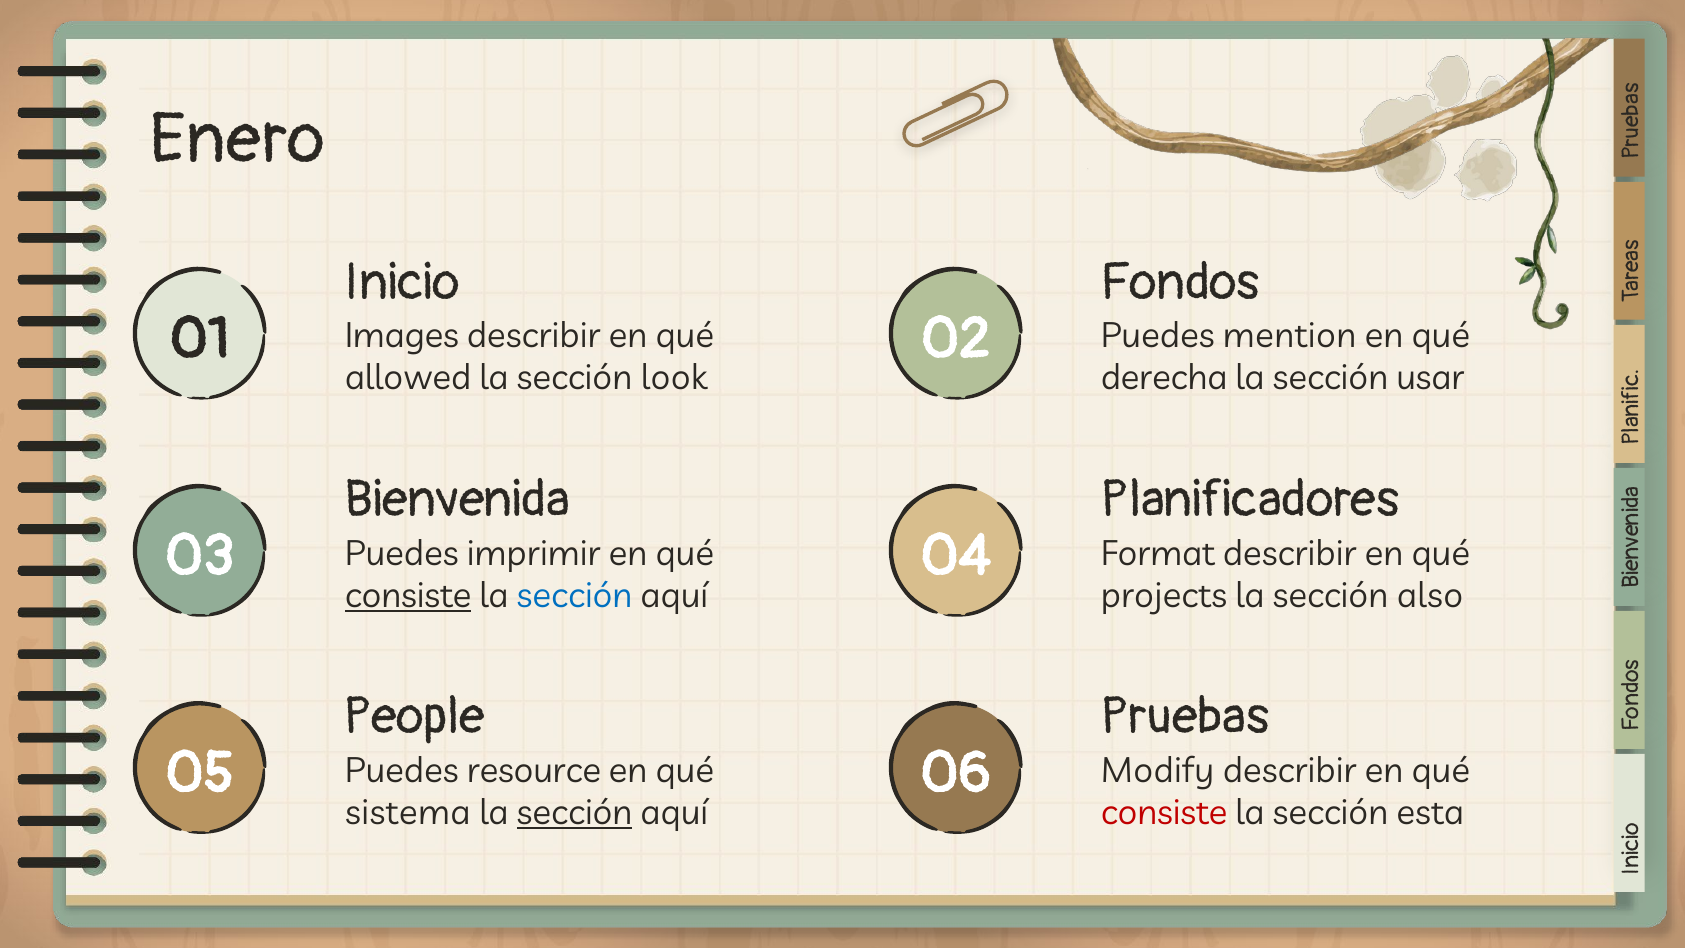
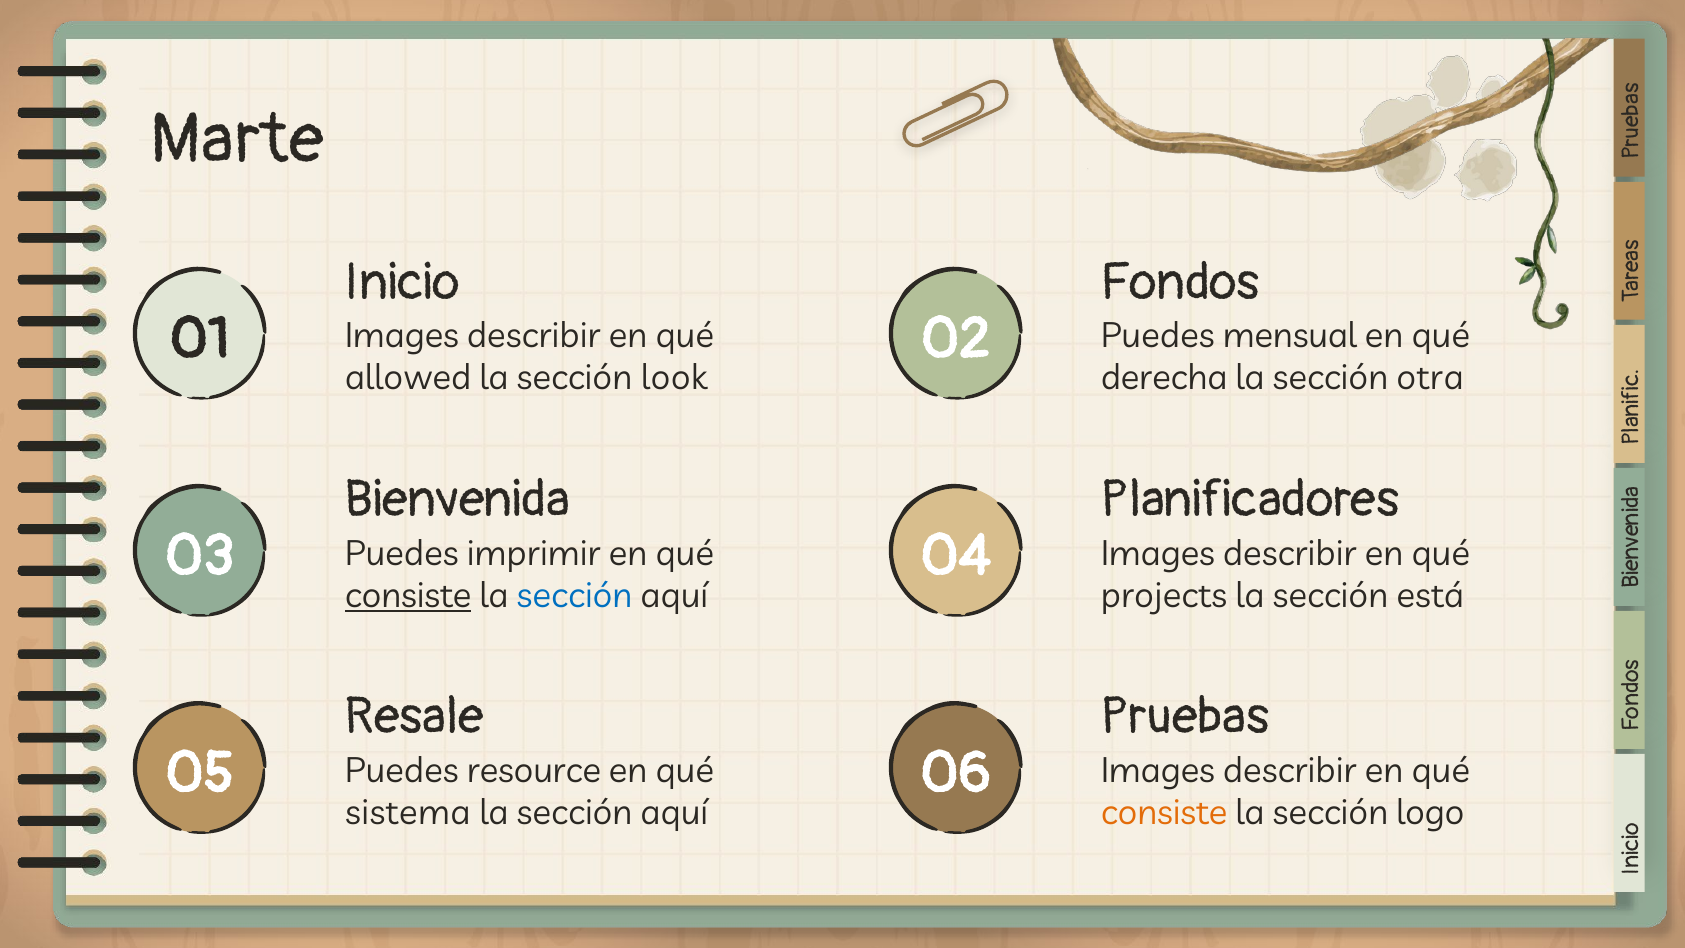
Enero: Enero -> Marte
mention: mention -> mensual
usar: usar -> otra
Format at (1158, 553): Format -> Images
also: also -> está
People: People -> Resale
Modify at (1158, 770): Modify -> Images
sección at (575, 813) underline: present -> none
consiste at (1164, 813) colour: red -> orange
esta: esta -> logo
